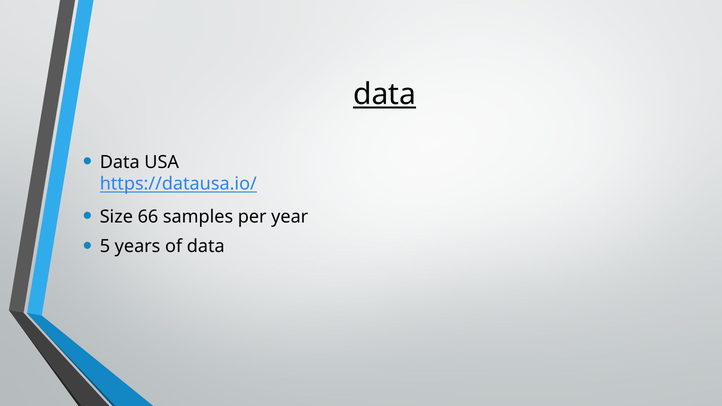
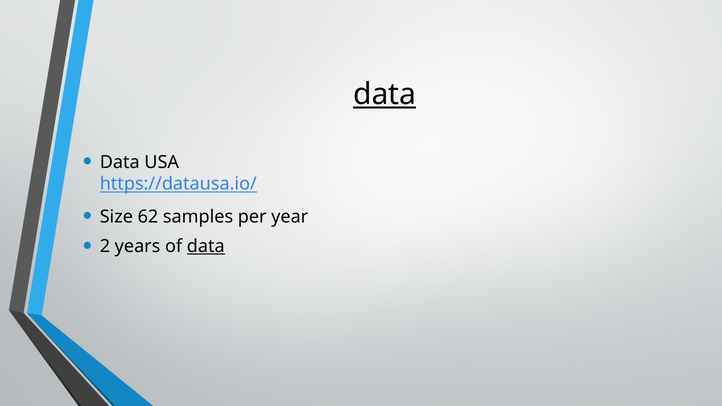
66: 66 -> 62
5: 5 -> 2
data at (206, 246) underline: none -> present
